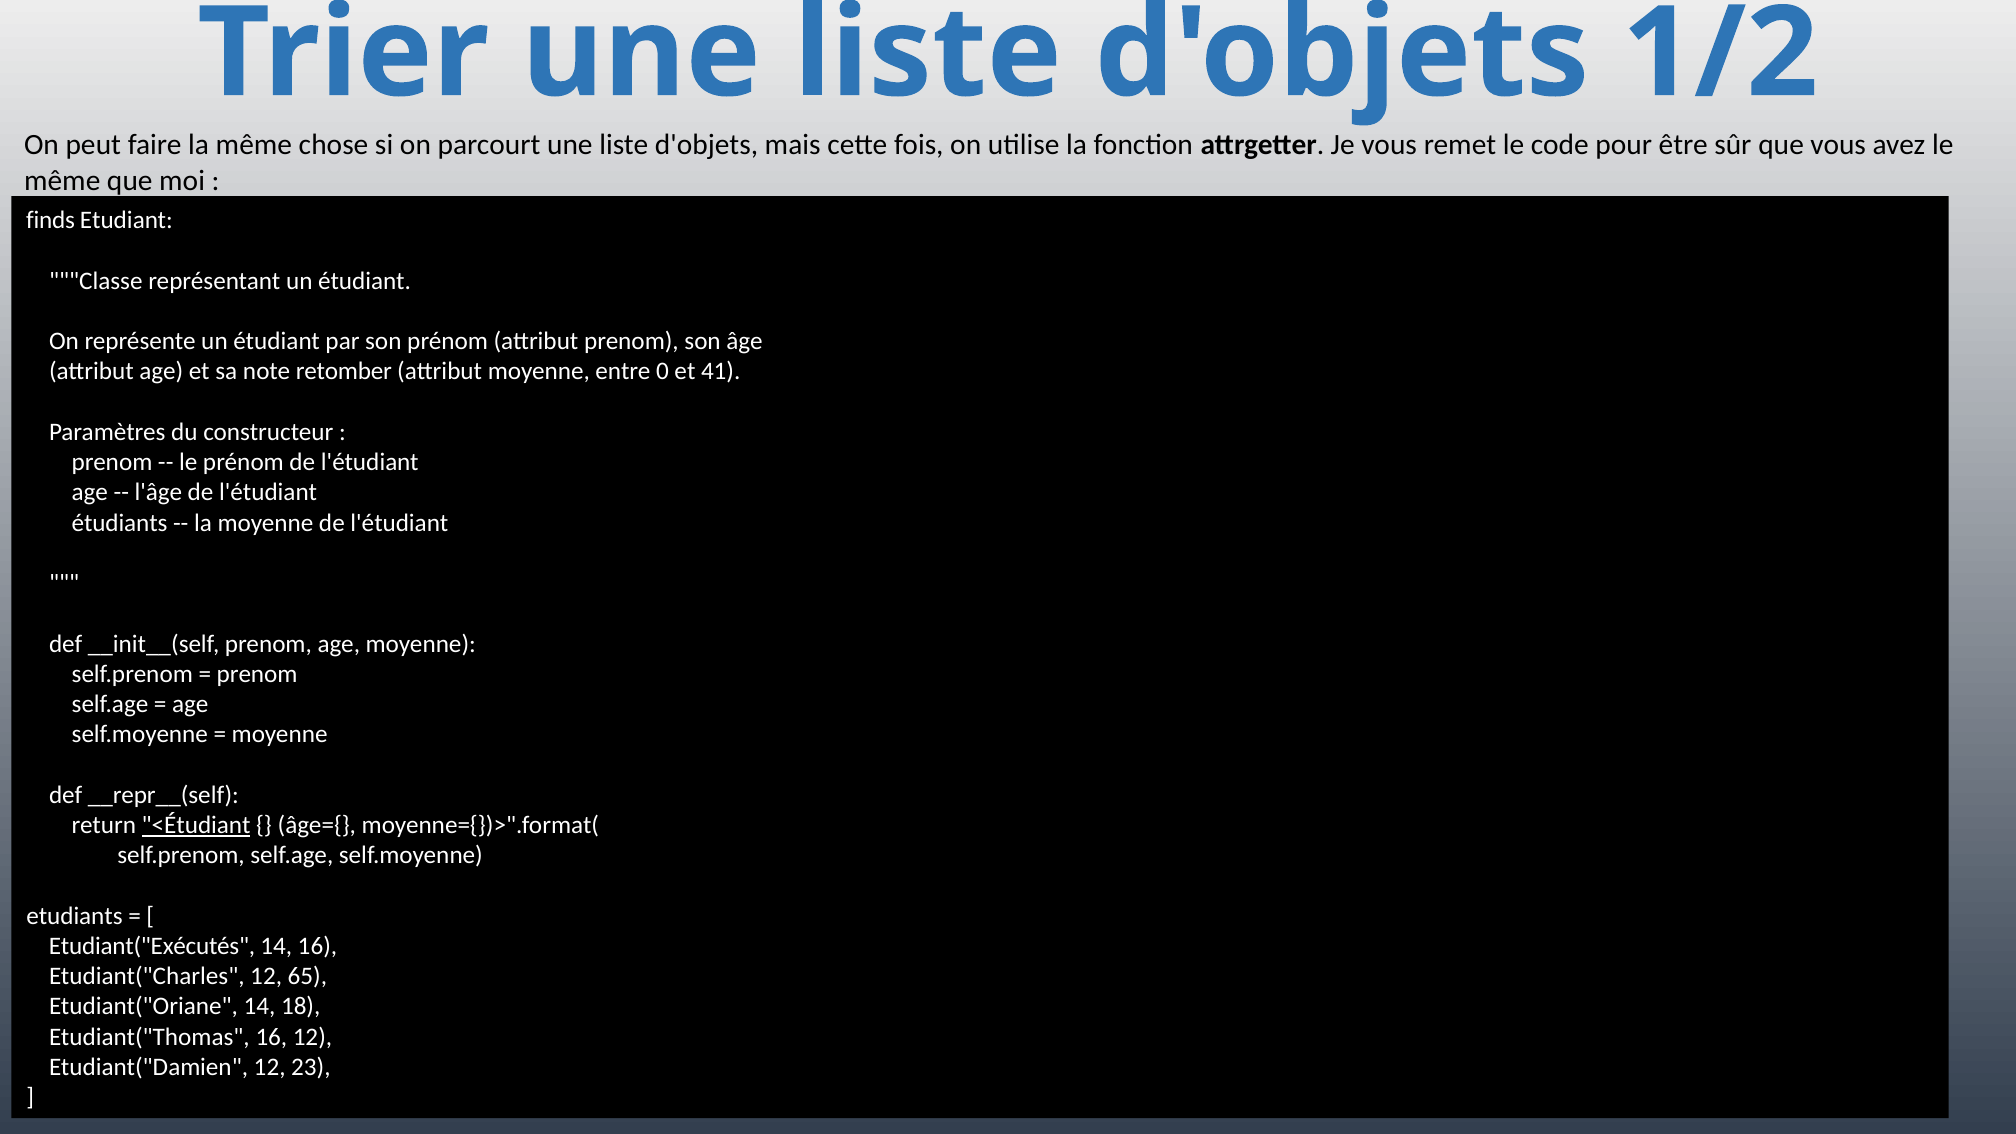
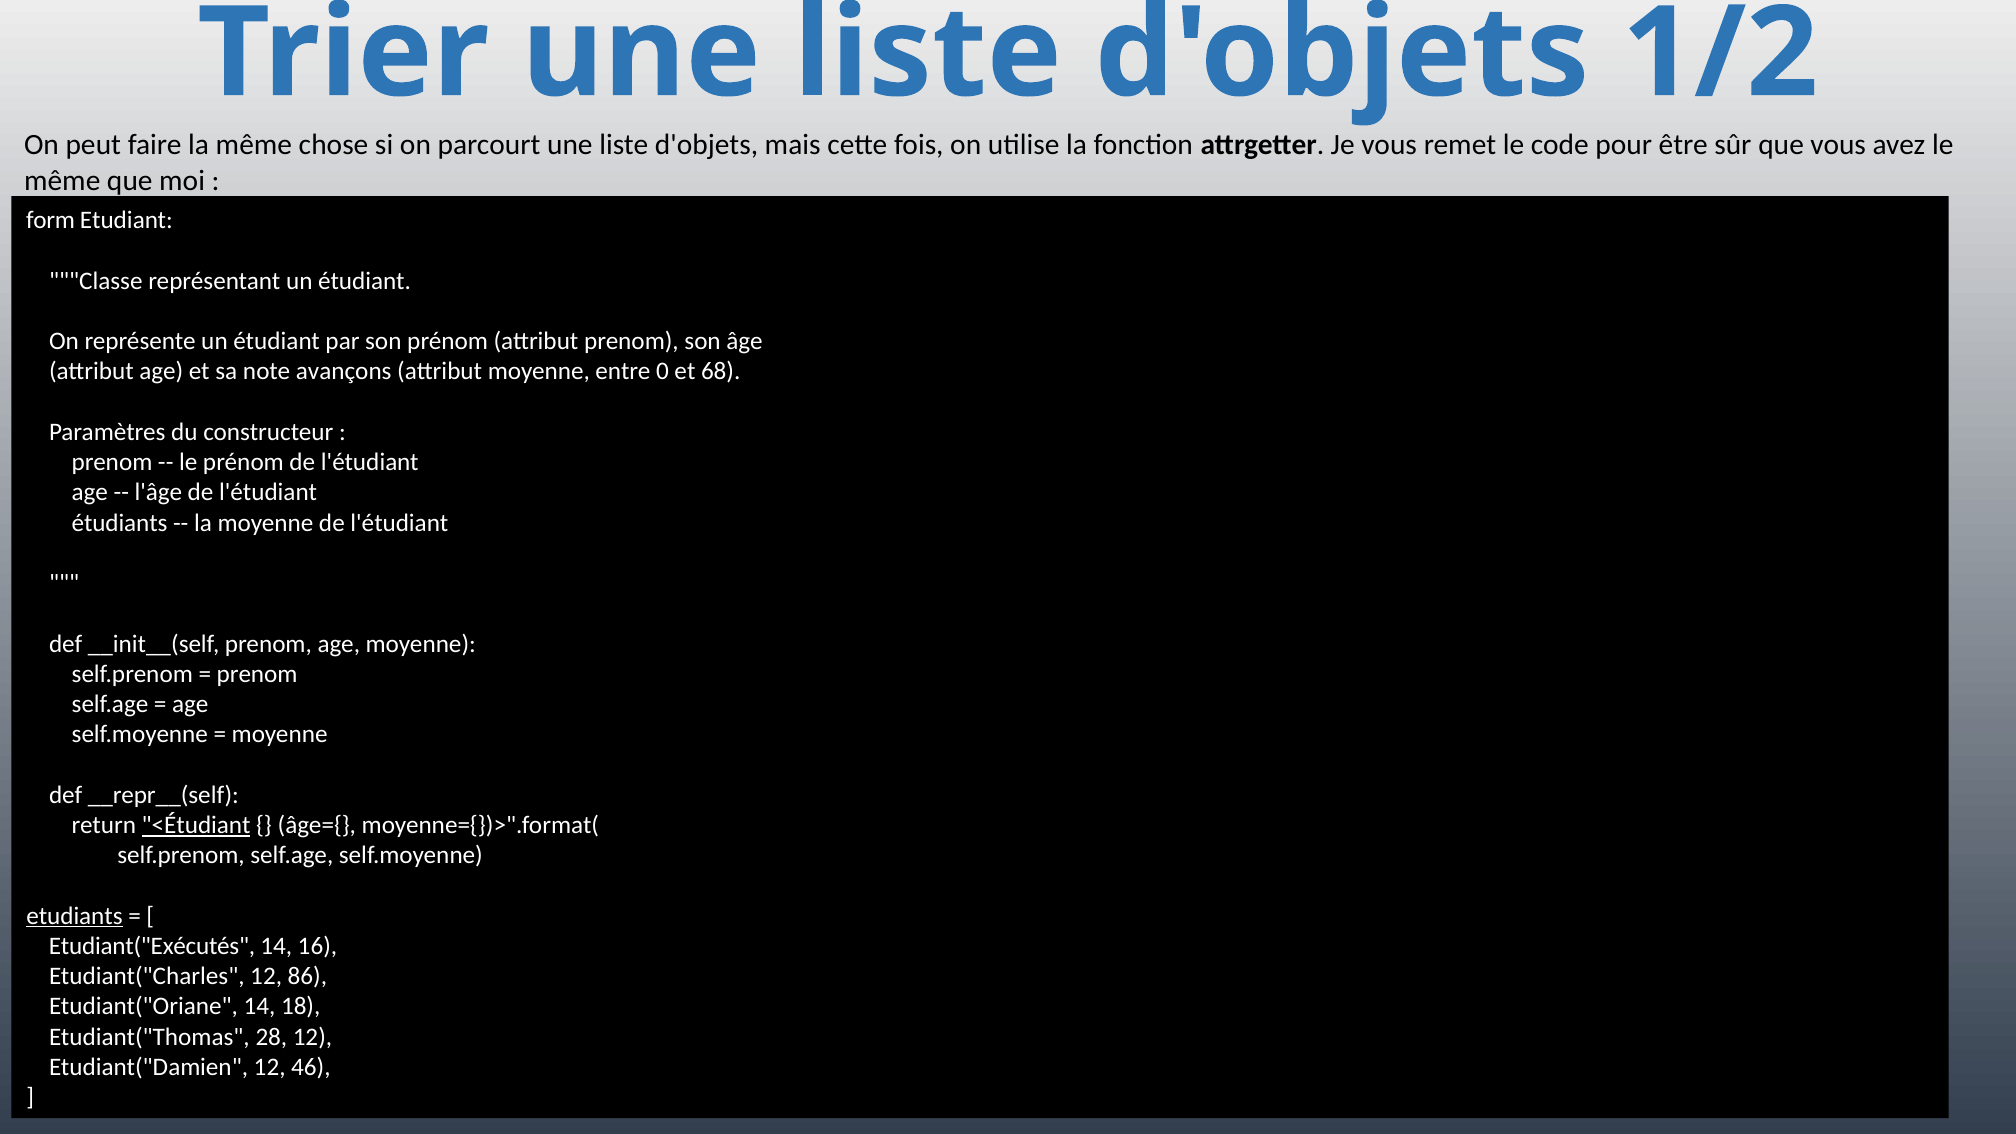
finds: finds -> form
retomber: retomber -> avançons
41: 41 -> 68
etudiants underline: none -> present
65: 65 -> 86
Etudiant("Thomas 16: 16 -> 28
23: 23 -> 46
